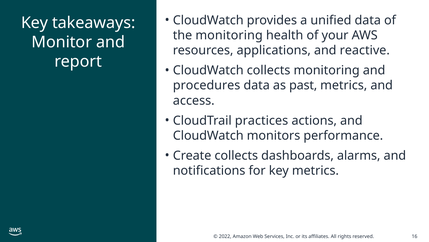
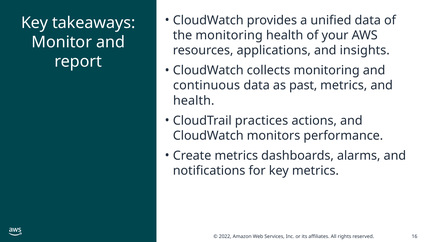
reactive: reactive -> insights
procedures: procedures -> continuous
access at (194, 100): access -> health
Create collects: collects -> metrics
